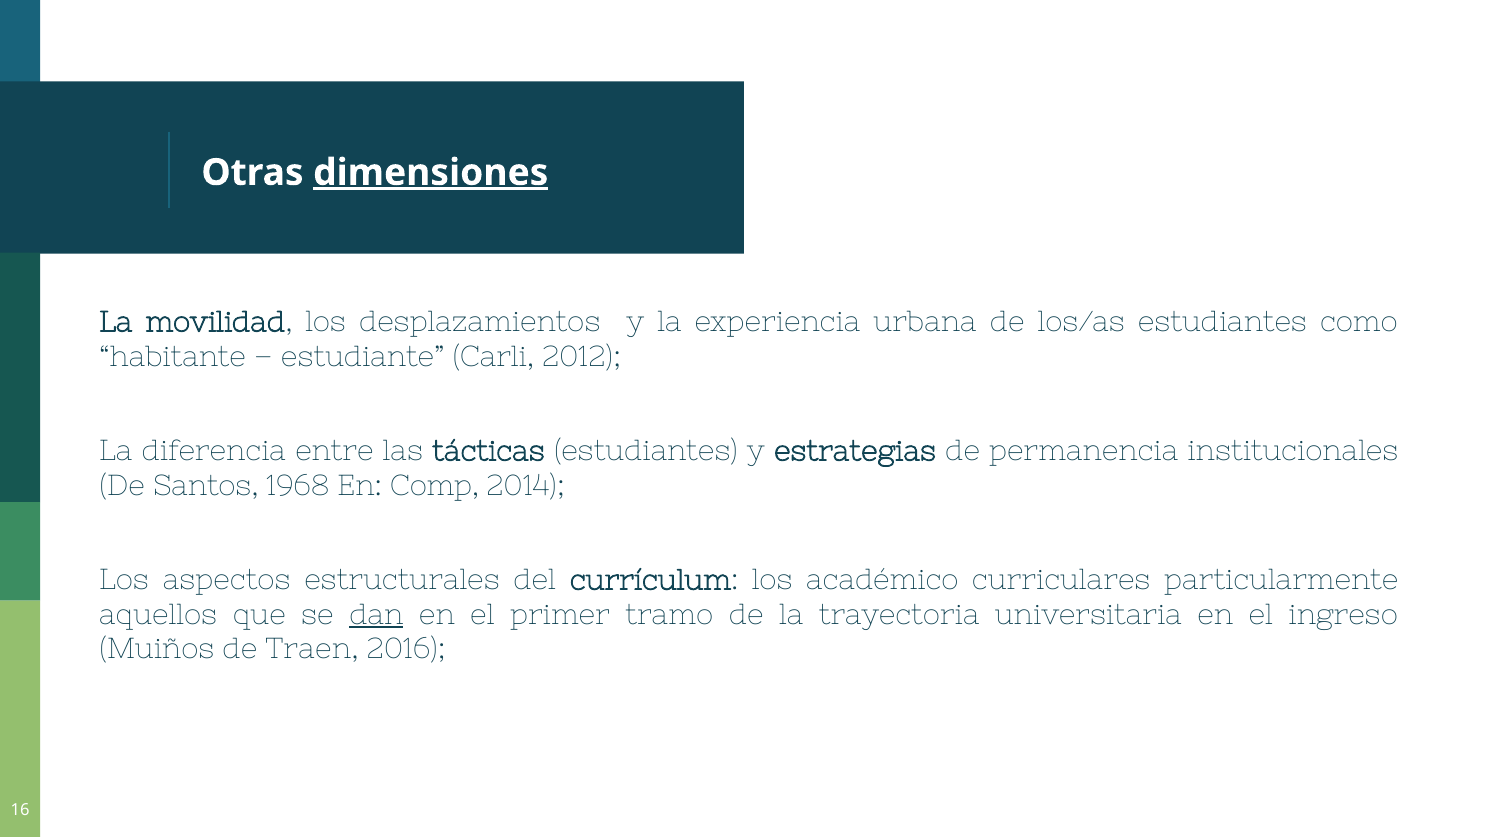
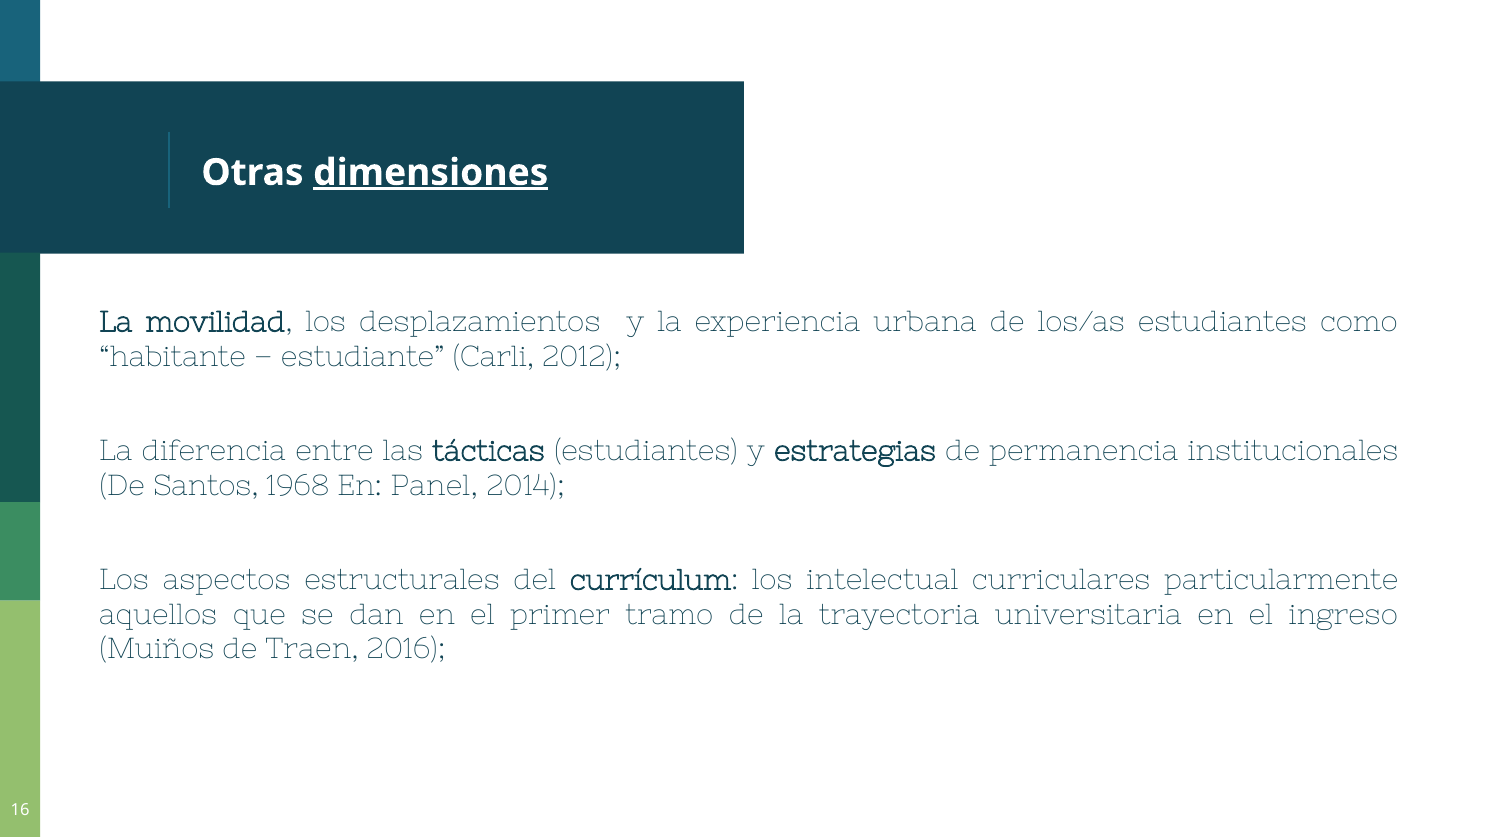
Comp: Comp -> Panel
académico: académico -> intelectual
dan underline: present -> none
